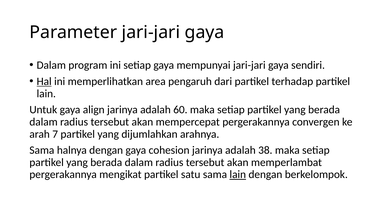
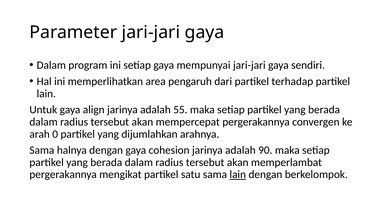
Hal underline: present -> none
60: 60 -> 55
7: 7 -> 0
38: 38 -> 90
